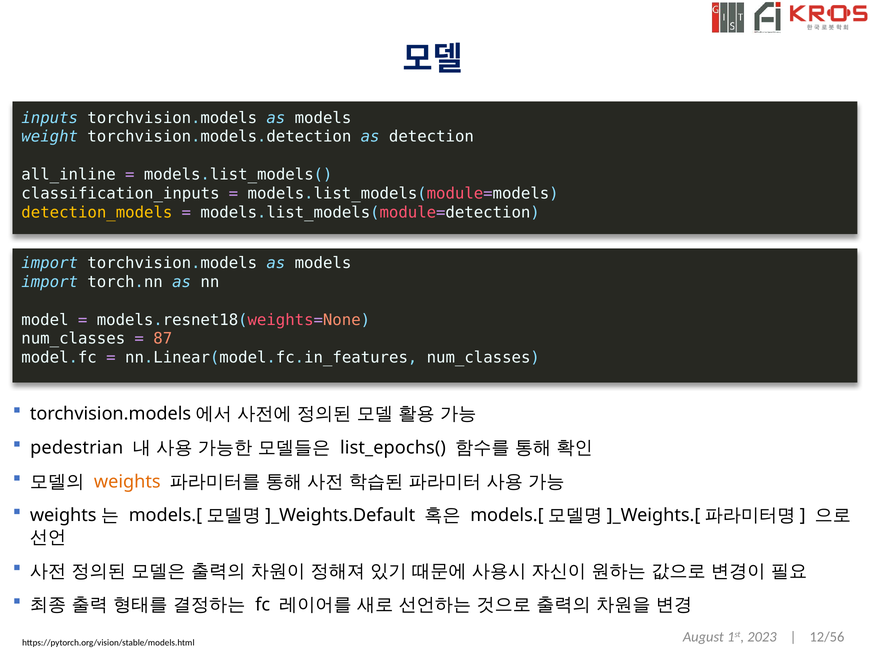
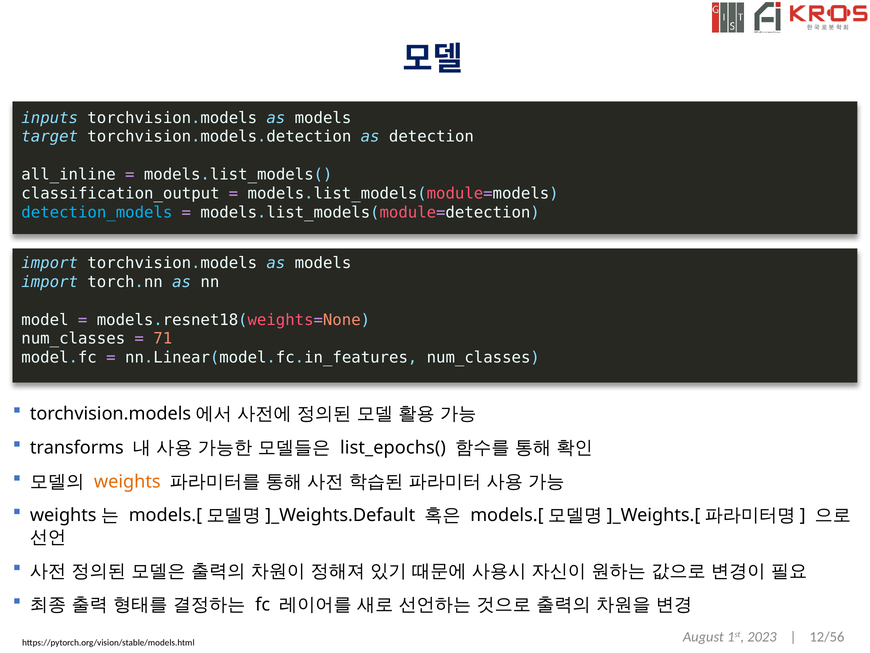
weight: weight -> target
classification_inputs: classification_inputs -> classification_output
detection_models colour: yellow -> light blue
87: 87 -> 71
pedestrian: pedestrian -> transforms
